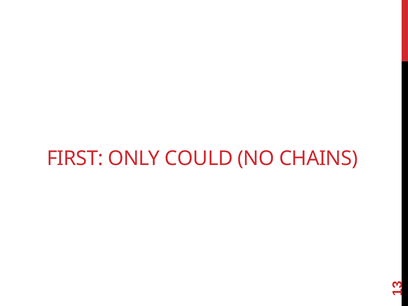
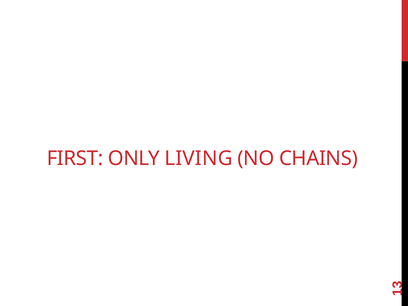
COULD: COULD -> LIVING
